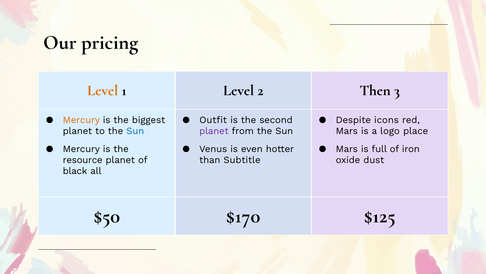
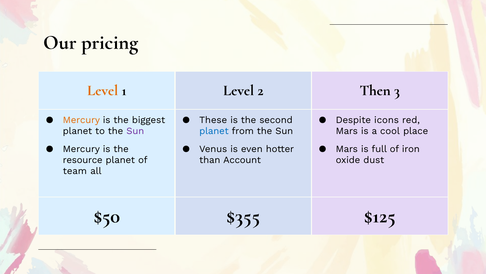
Outfit: Outfit -> These
Sun at (135, 131) colour: blue -> purple
planet at (214, 131) colour: purple -> blue
logo: logo -> cool
Subtitle: Subtitle -> Account
black: black -> team
$170: $170 -> $355
